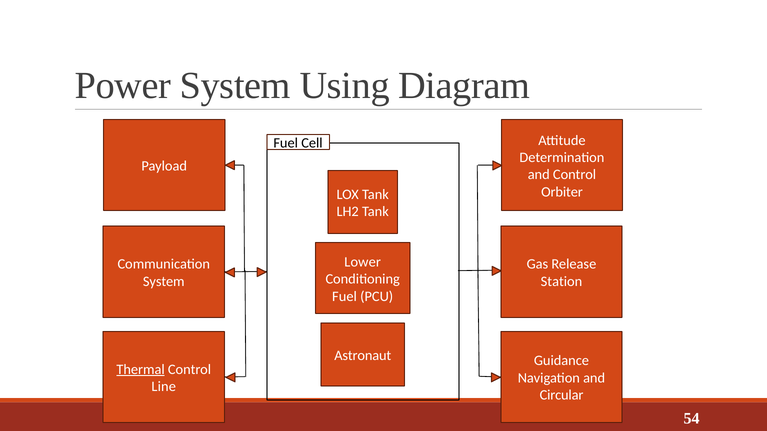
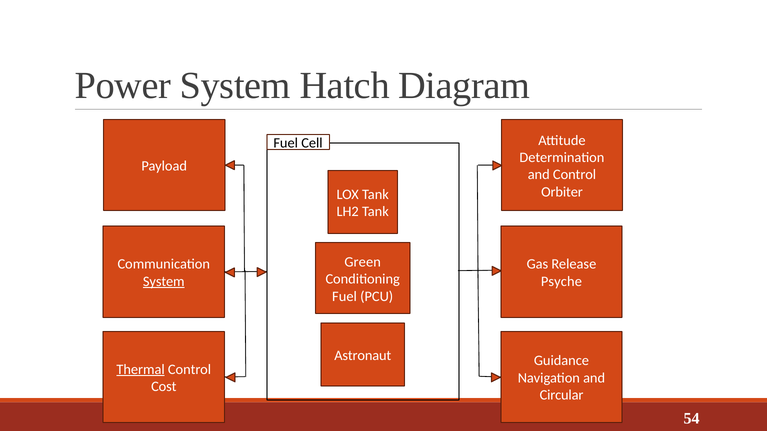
Using: Using -> Hatch
Lower: Lower -> Green
System at (164, 282) underline: none -> present
Station: Station -> Psyche
Line: Line -> Cost
